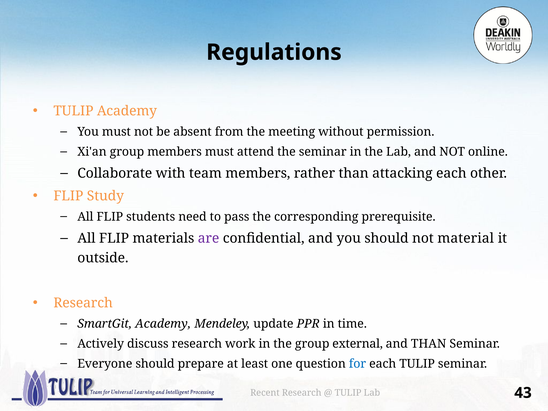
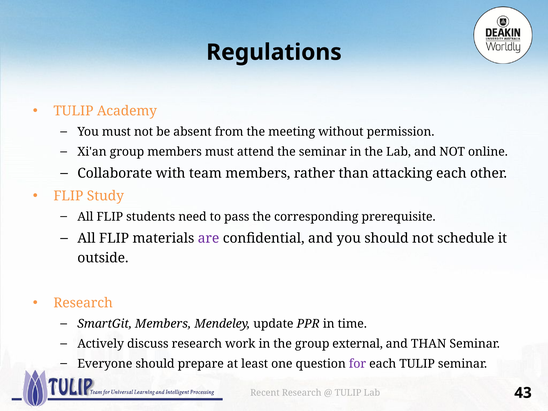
material: material -> schedule
SmartGit Academy: Academy -> Members
for colour: blue -> purple
